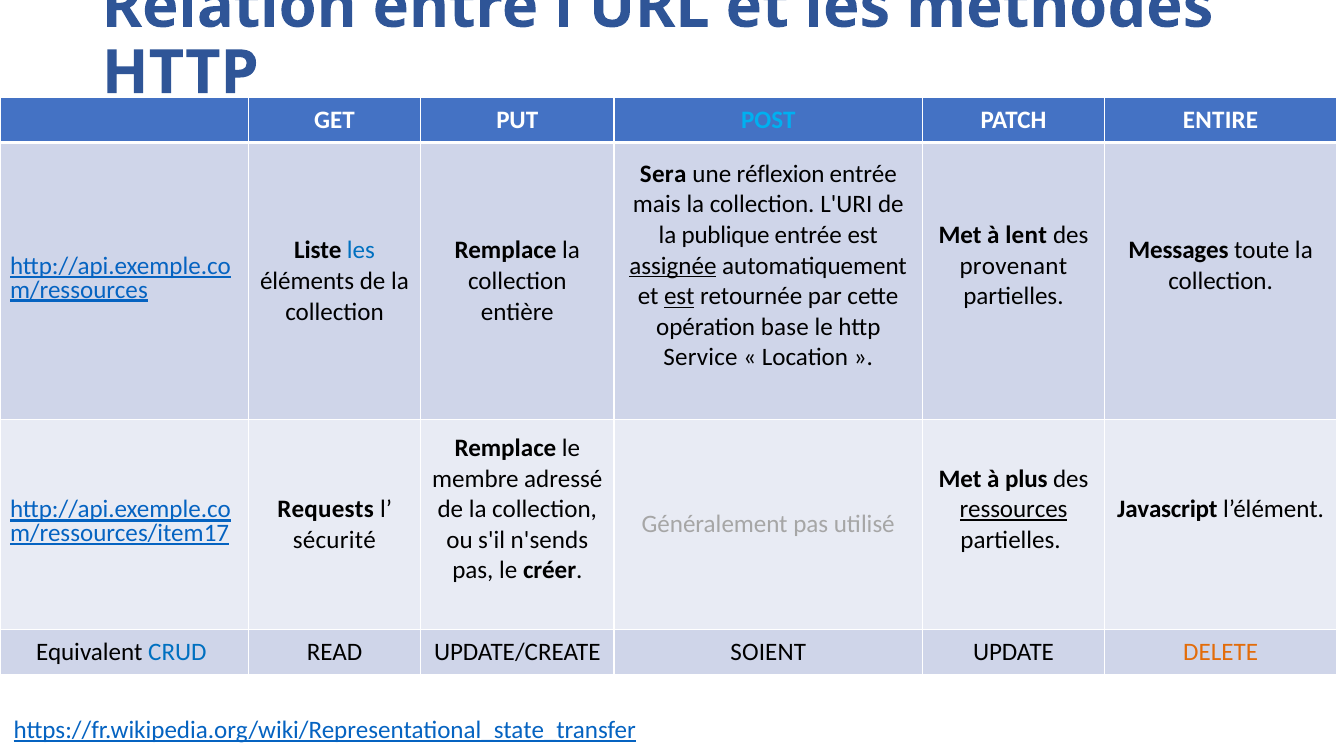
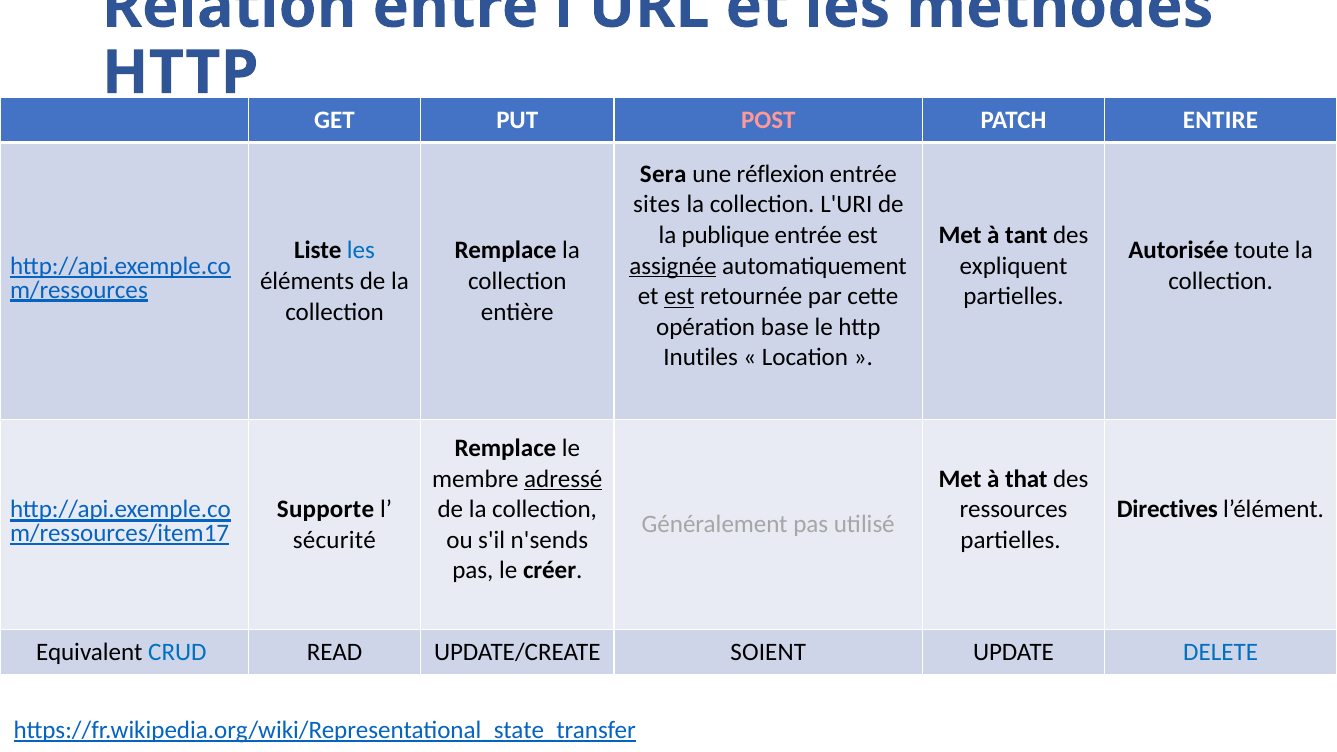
POST colour: light blue -> pink
mais: mais -> sites
lent: lent -> tant
Messages: Messages -> Autorisée
provenant: provenant -> expliquent
Service: Service -> Inutiles
adressé underline: none -> present
plus: plus -> that
Requests: Requests -> Supporte
ressources underline: present -> none
Javascript: Javascript -> Directives
DELETE colour: orange -> blue
